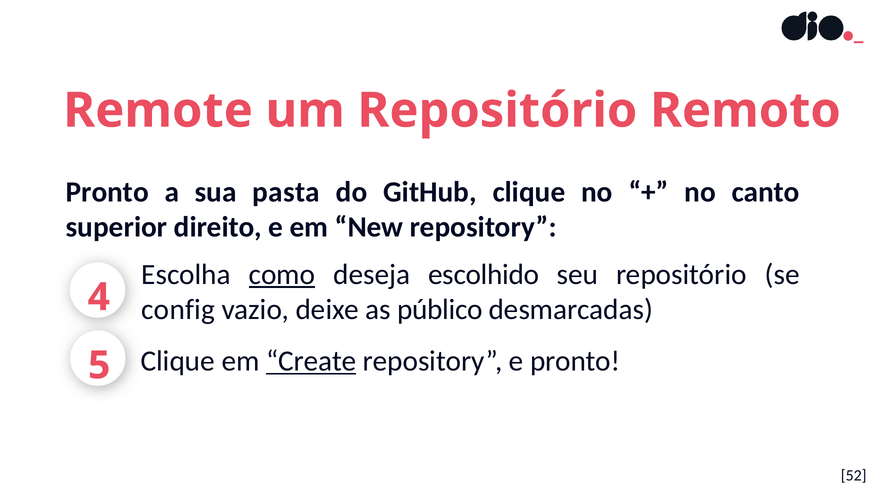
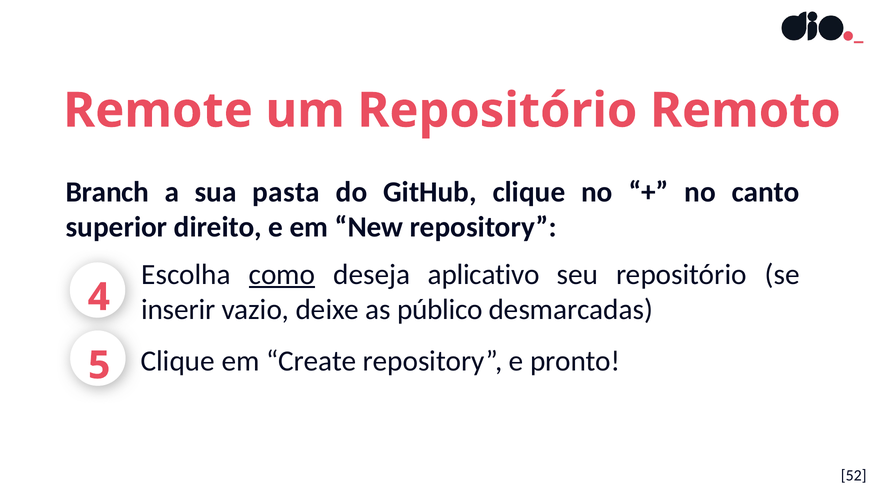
Pronto at (107, 192): Pronto -> Branch
escolhido: escolhido -> aplicativo
config: config -> inserir
Create underline: present -> none
